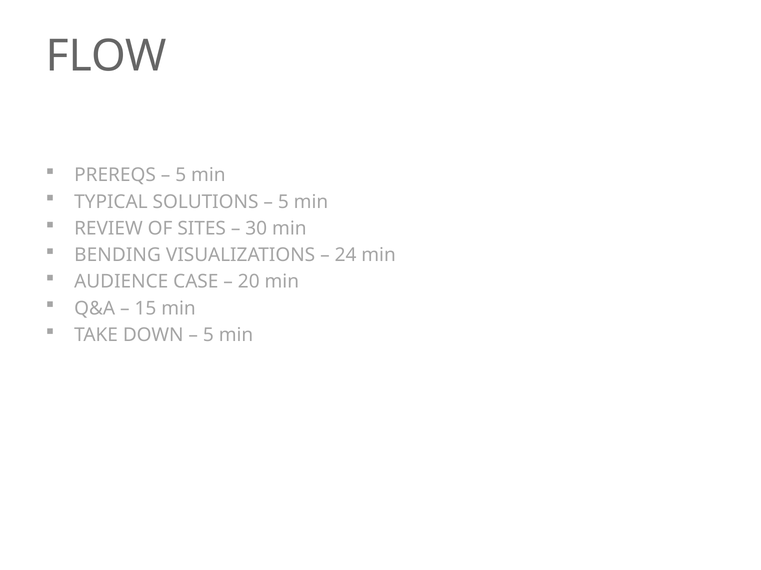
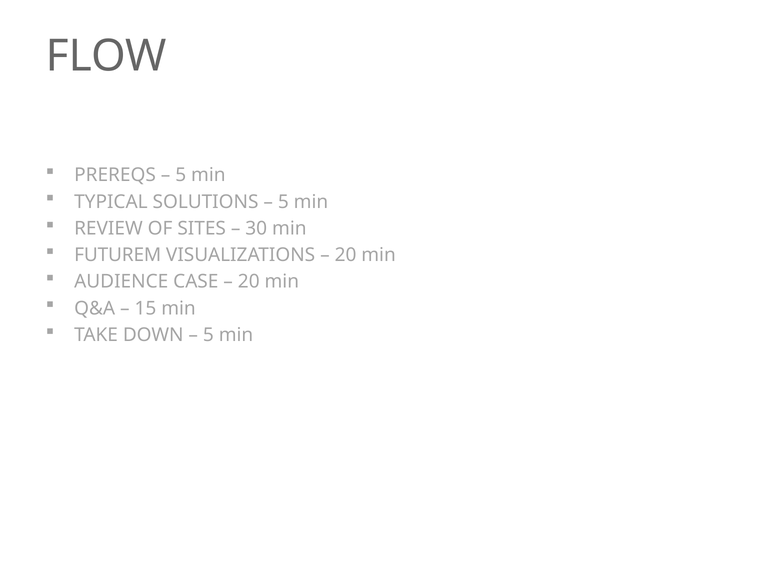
BENDING: BENDING -> FUTUREM
24 at (346, 255): 24 -> 20
